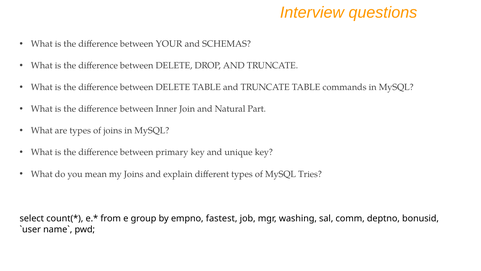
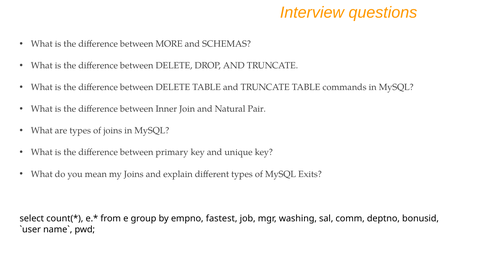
YOUR: YOUR -> MORE
Part: Part -> Pair
Tries: Tries -> Exits
